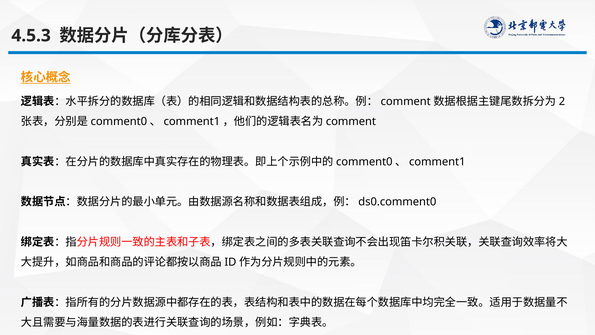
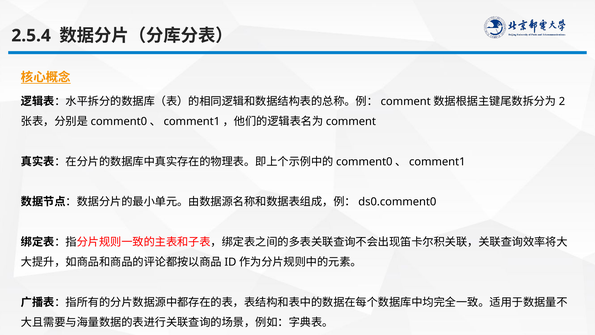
4.5.3: 4.5.3 -> 2.5.4
